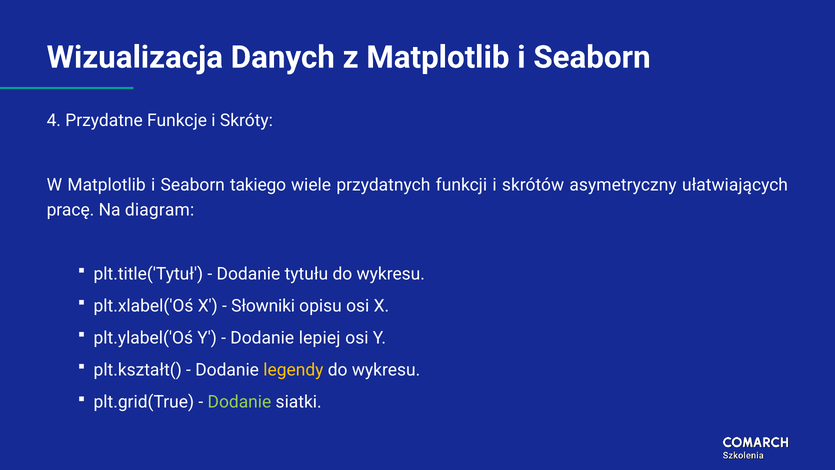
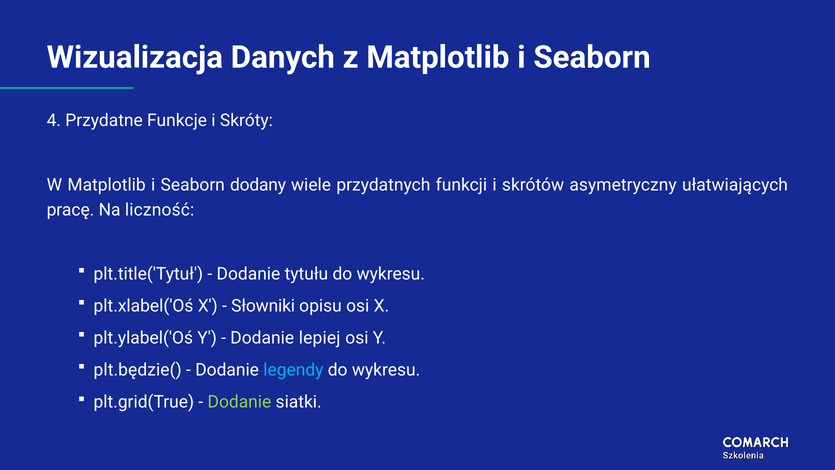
takiego: takiego -> dodany
diagram: diagram -> liczność
plt.kształt(: plt.kształt( -> plt.będzie(
legendy colour: yellow -> light blue
